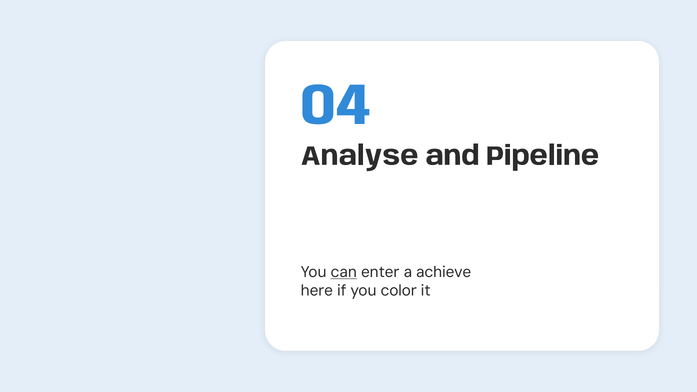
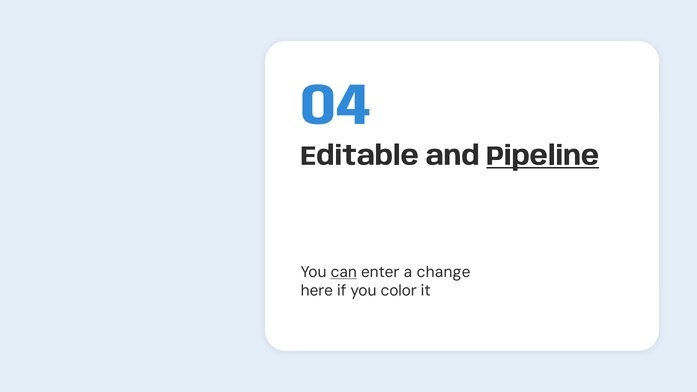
Analyse: Analyse -> Editable
Pipeline underline: none -> present
achieve: achieve -> change
